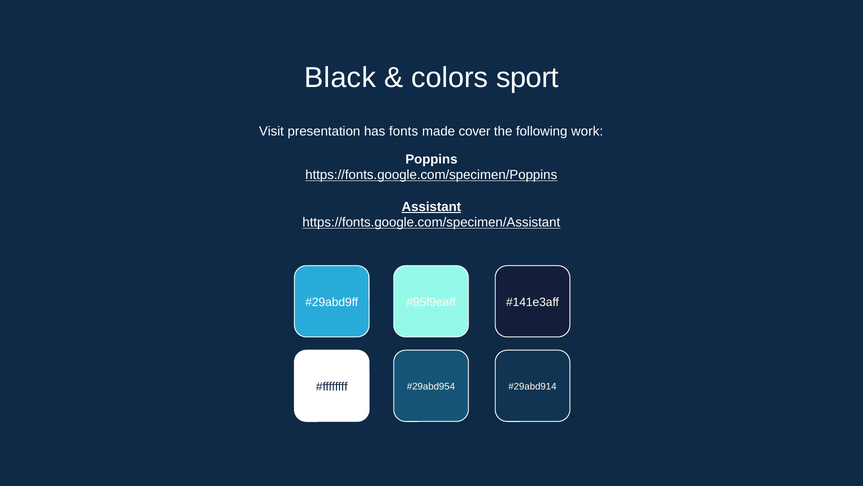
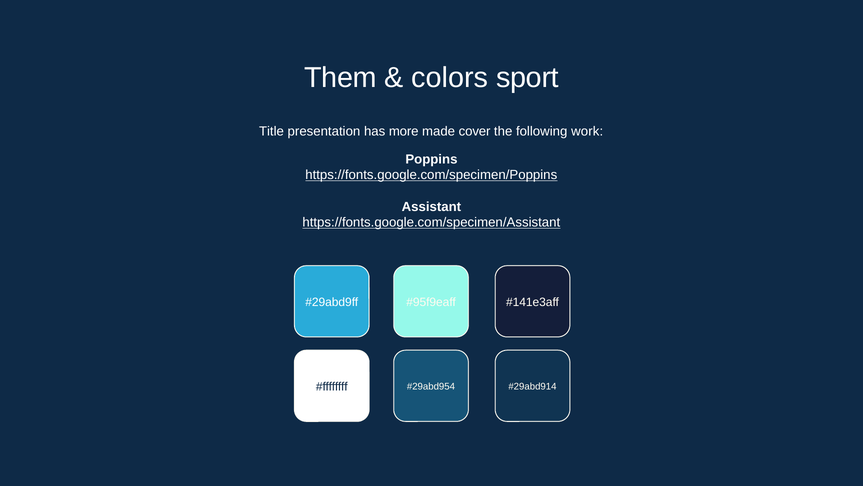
Black: Black -> Them
Visit: Visit -> Title
fonts: fonts -> more
Assistant underline: present -> none
